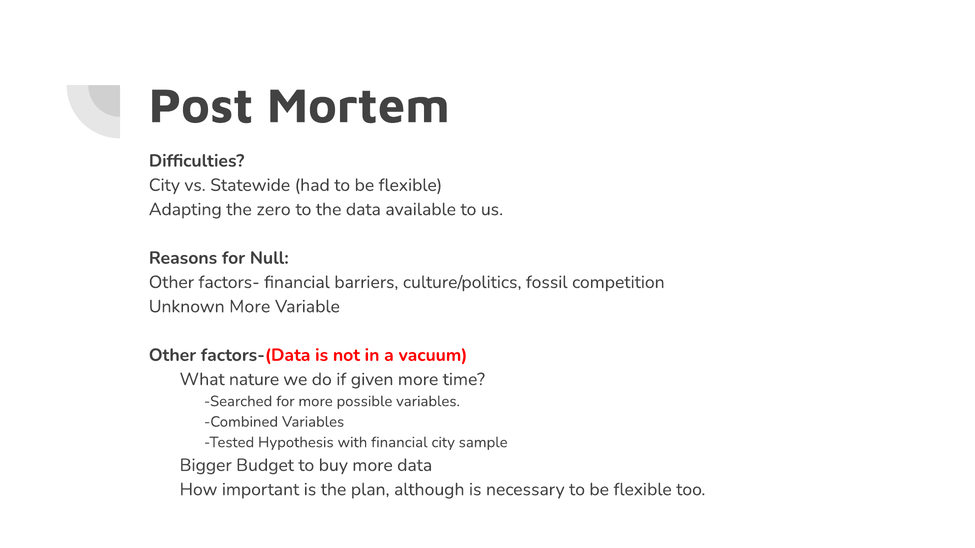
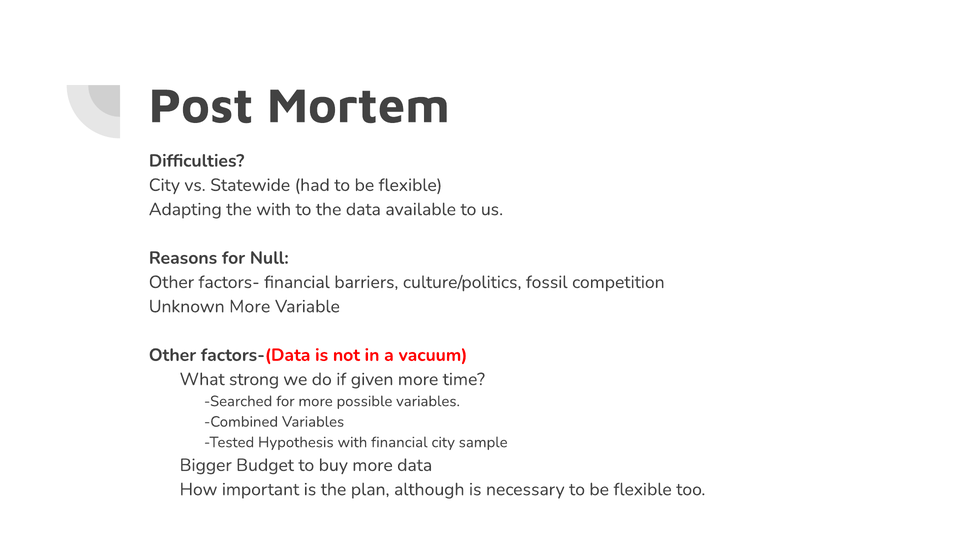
the zero: zero -> with
nature: nature -> strong
